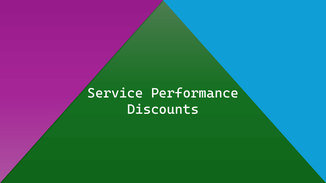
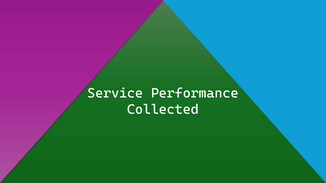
Discounts: Discounts -> Collected
